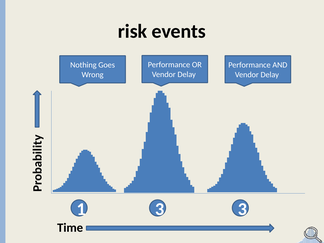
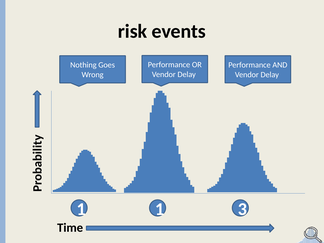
1 3: 3 -> 1
